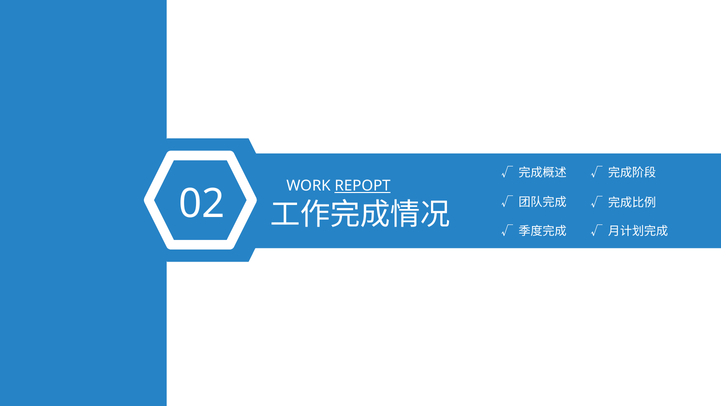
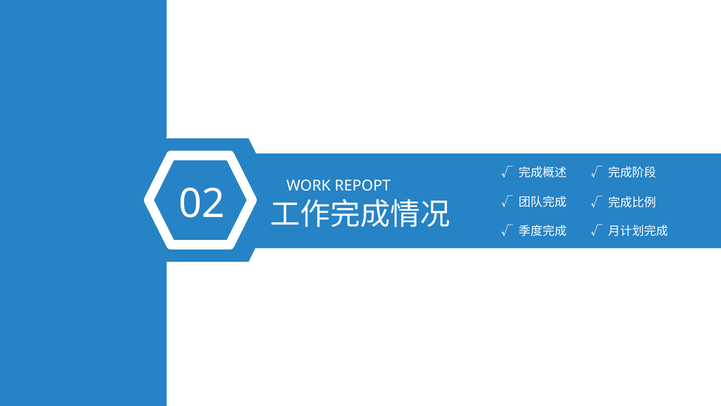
REPOPT underline: present -> none
